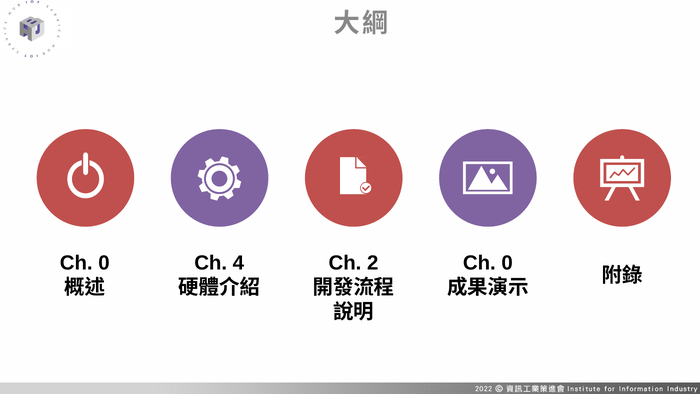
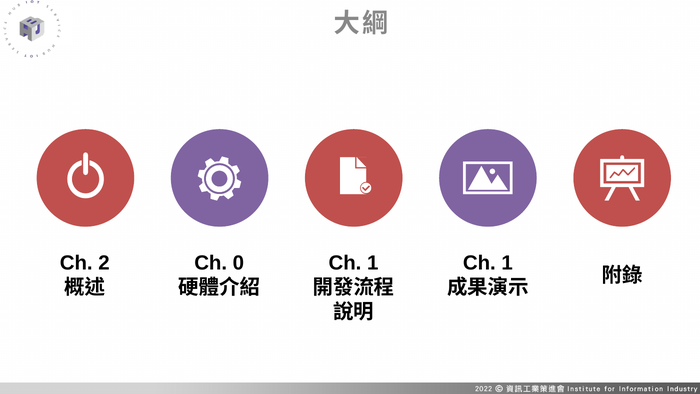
0 at (104, 263): 0 -> 2
4: 4 -> 0
2 at (373, 263): 2 -> 1
0 at (507, 263): 0 -> 1
